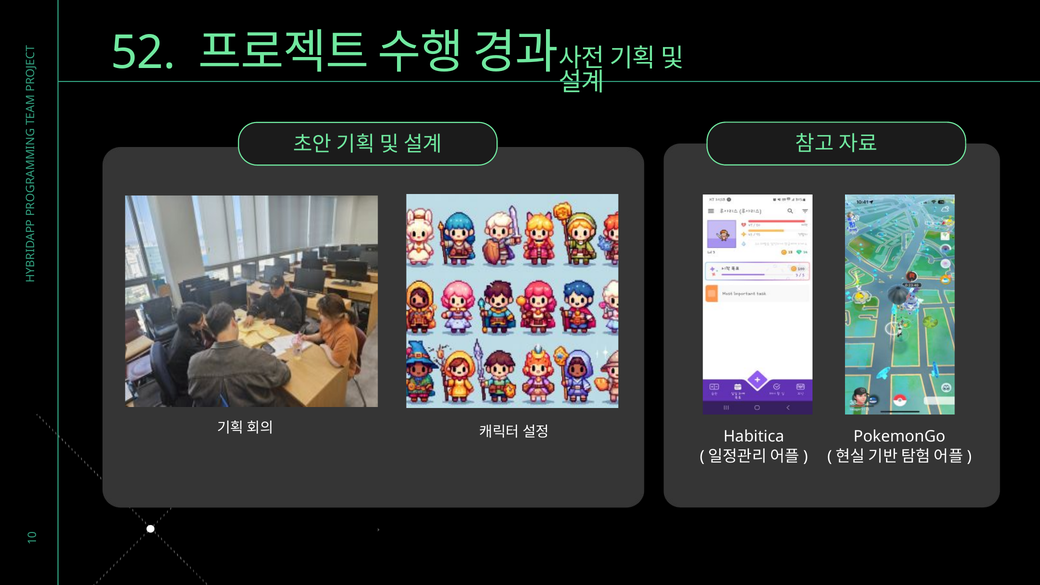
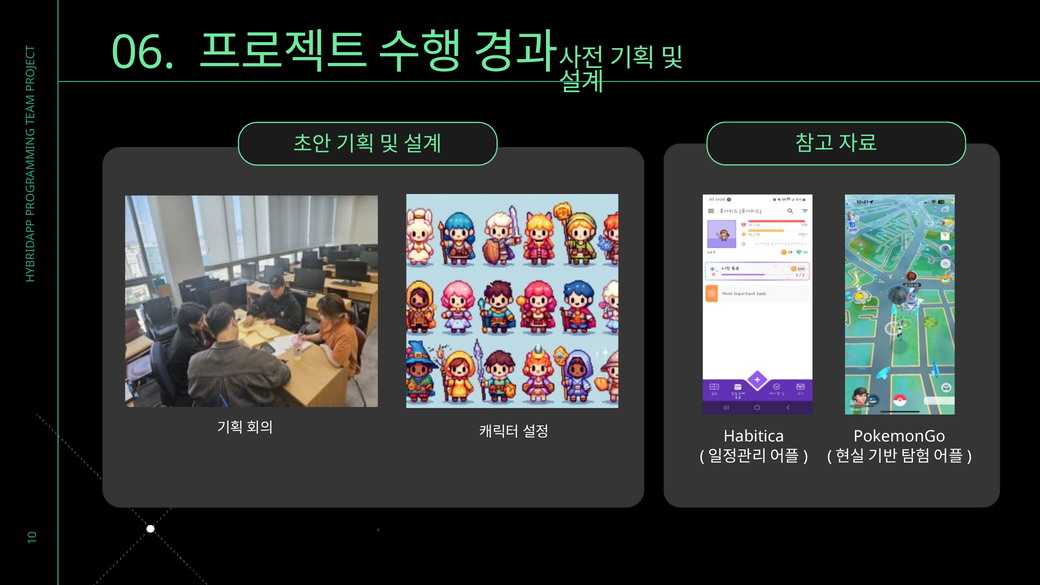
52: 52 -> 06
